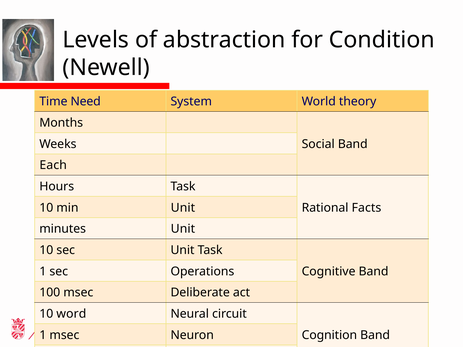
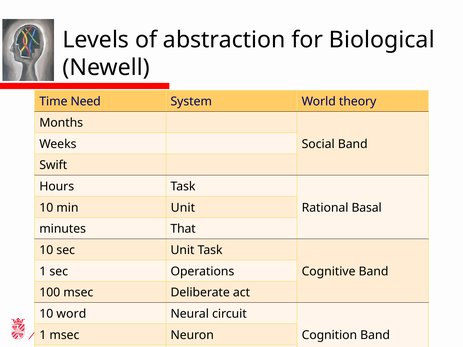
Condition: Condition -> Biological
Each: Each -> Swift
Facts: Facts -> Basal
minutes Unit: Unit -> That
